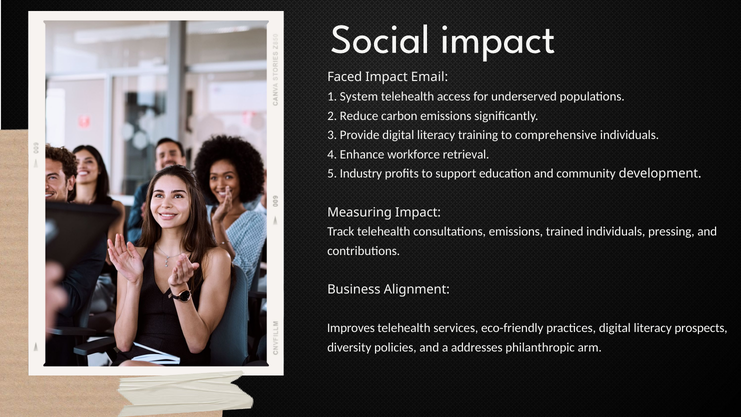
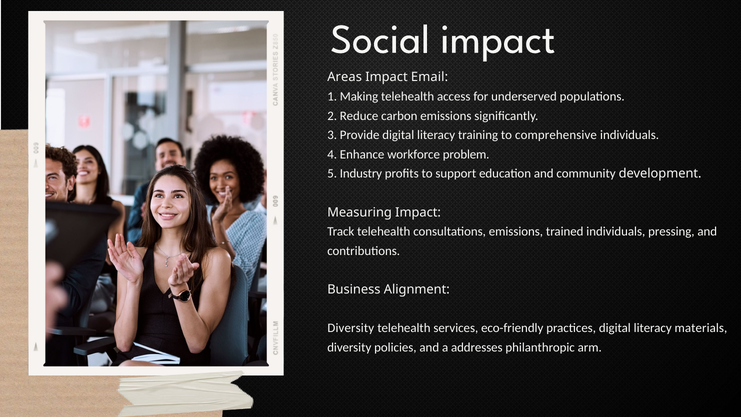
Faced: Faced -> Areas
System: System -> Making
retrieval: retrieval -> problem
Improves at (351, 328): Improves -> Diversity
prospects: prospects -> materials
